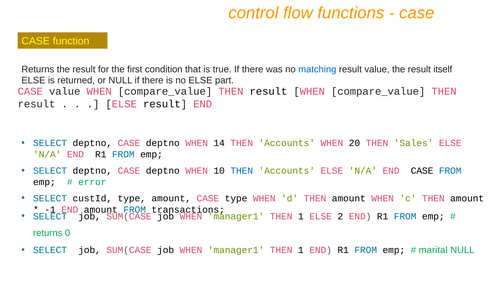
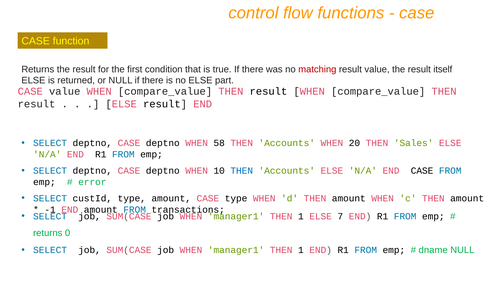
matching colour: blue -> red
14: 14 -> 58
2: 2 -> 7
marital: marital -> dname
